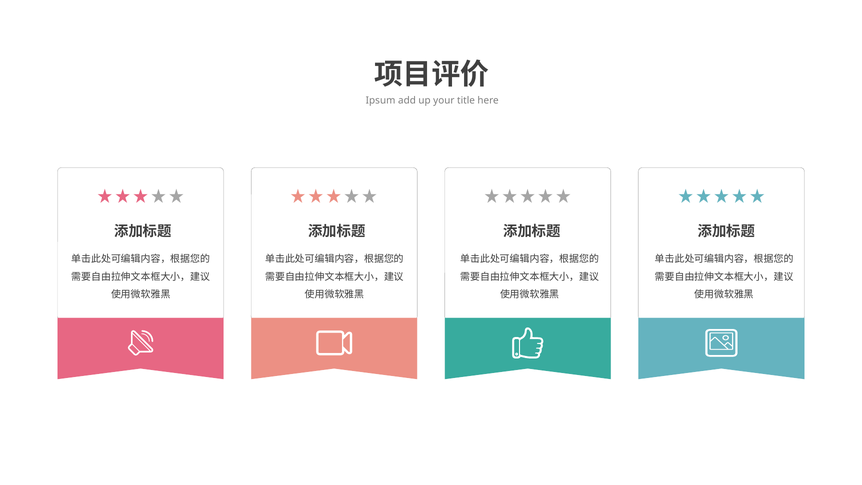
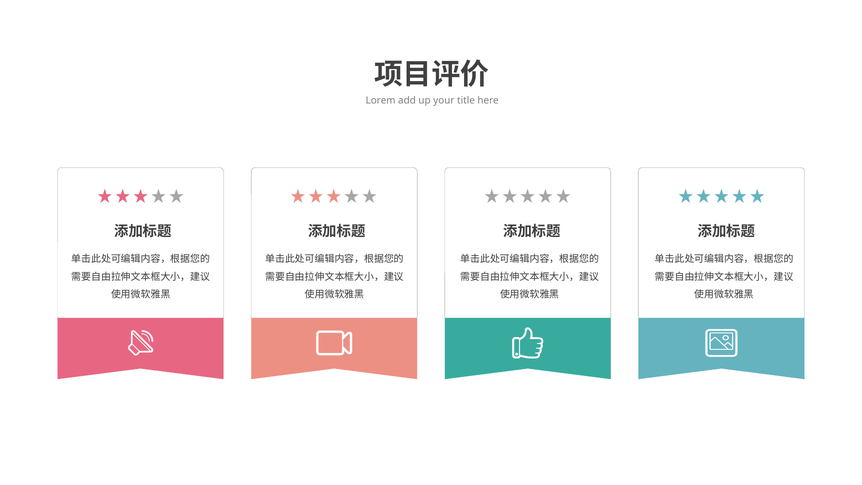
Ipsum: Ipsum -> Lorem
